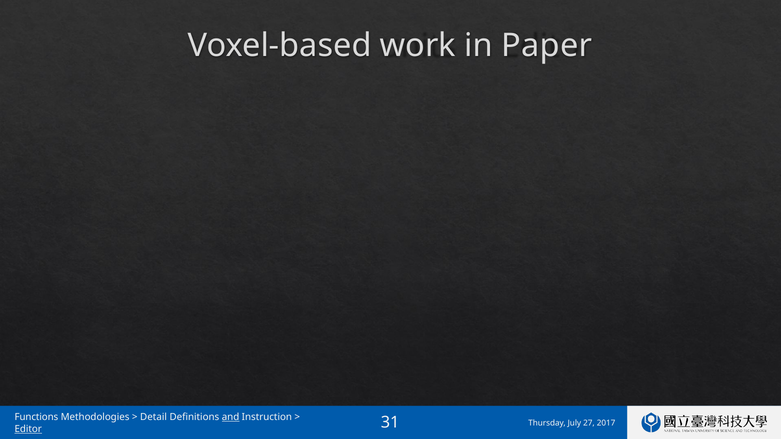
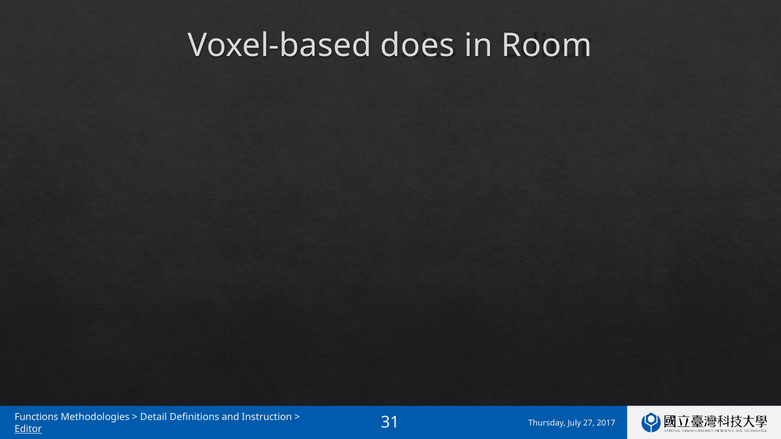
work: work -> does
Paper: Paper -> Room
and underline: present -> none
